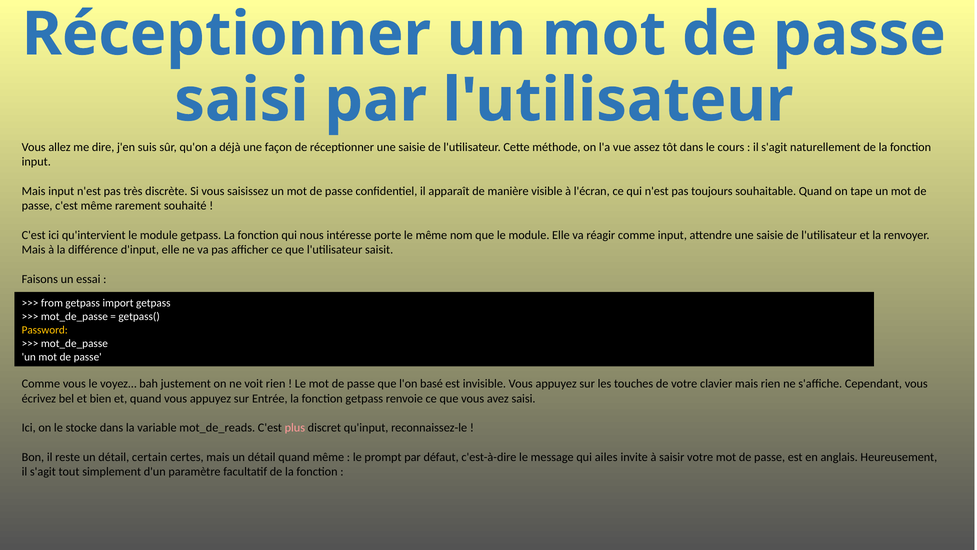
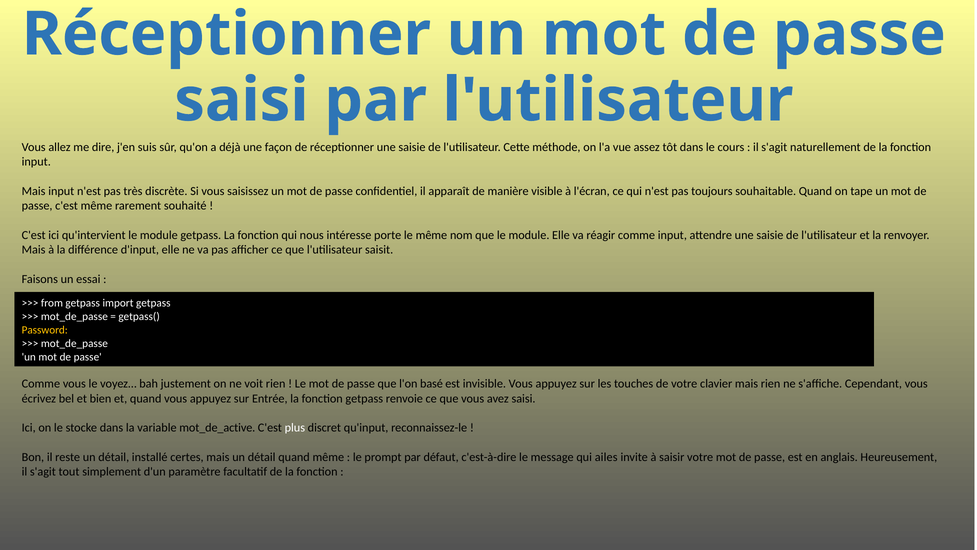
mot_de_reads: mot_de_reads -> mot_de_active
plus colour: pink -> white
certain: certain -> installé
